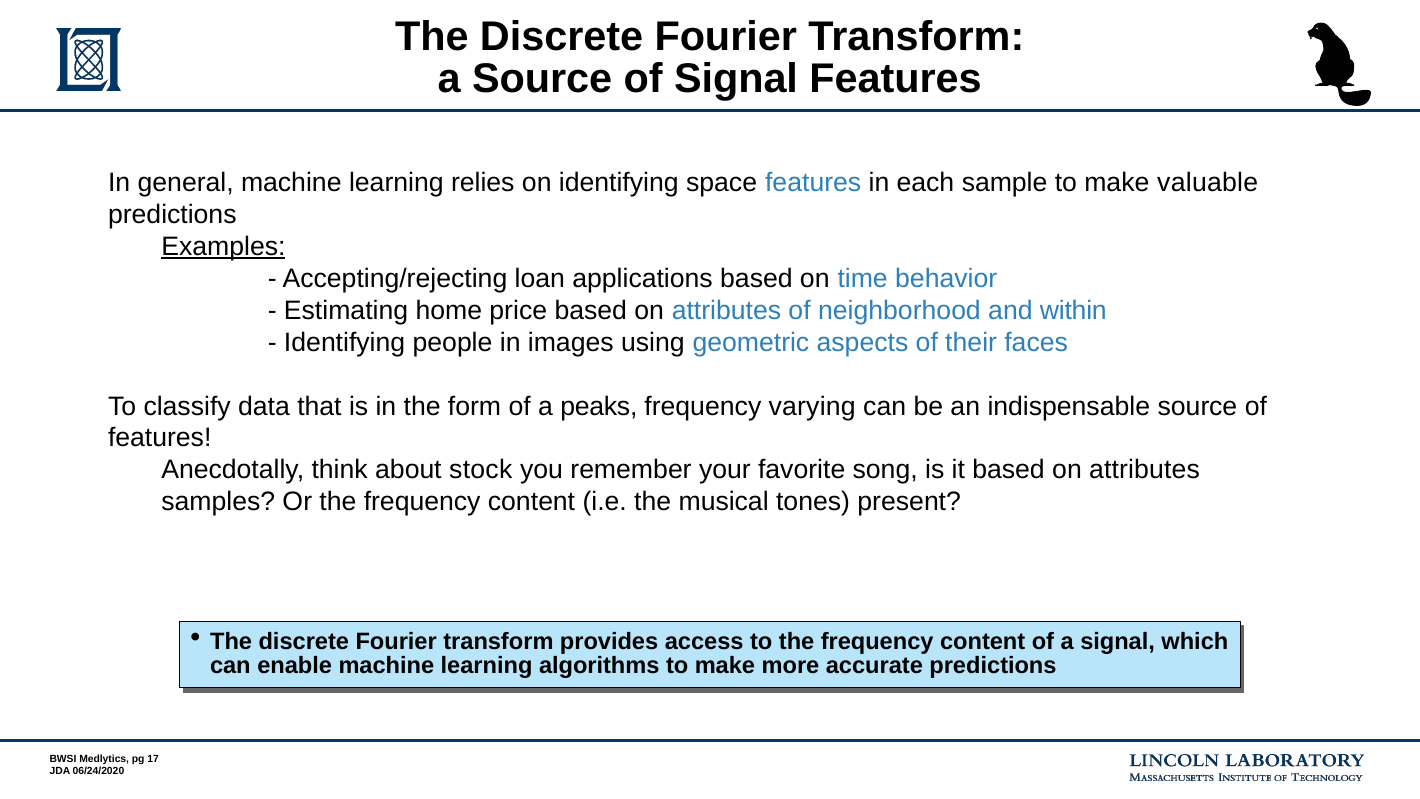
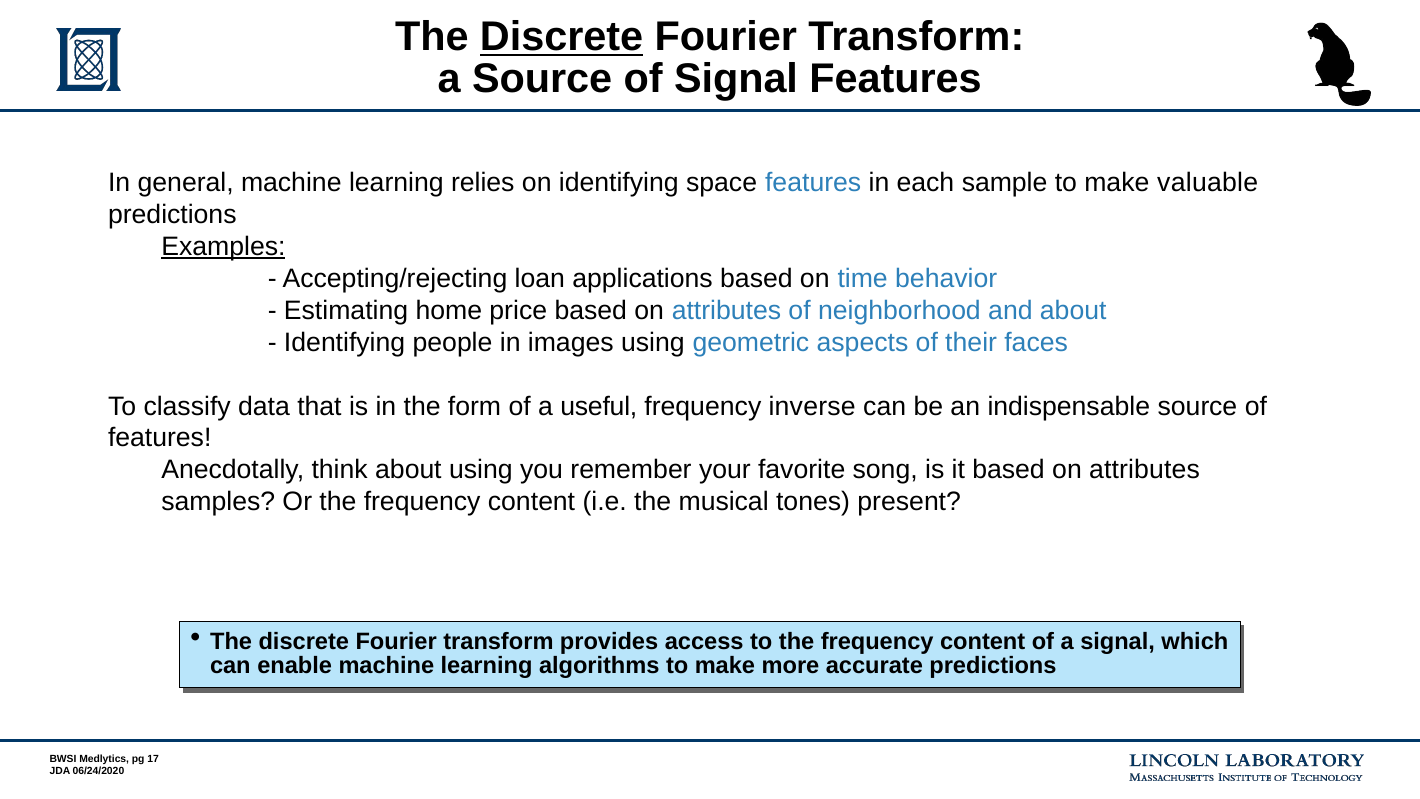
Discrete at (562, 37) underline: none -> present
and within: within -> about
peaks: peaks -> useful
varying: varying -> inverse
about stock: stock -> using
